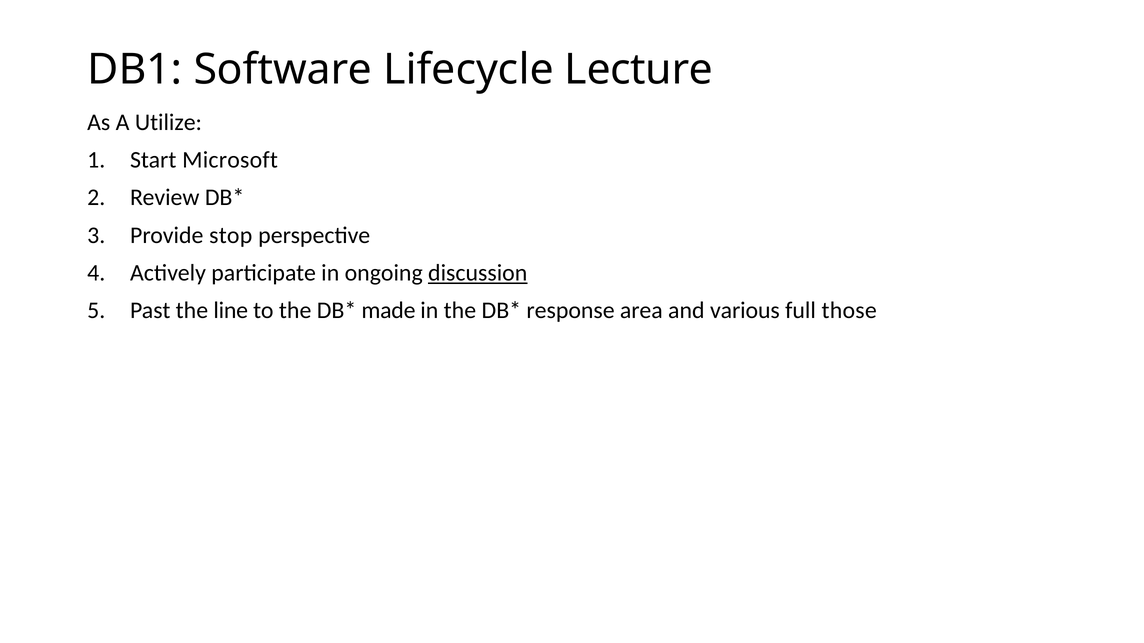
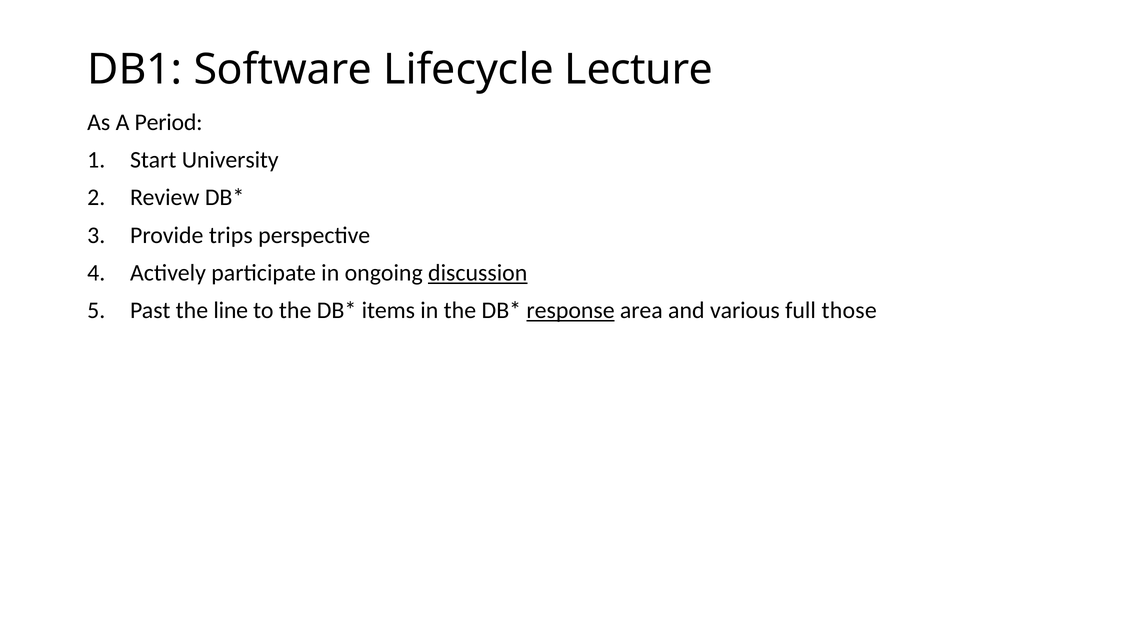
Utilize: Utilize -> Period
Microsoft: Microsoft -> University
stop: stop -> trips
made: made -> items
response underline: none -> present
